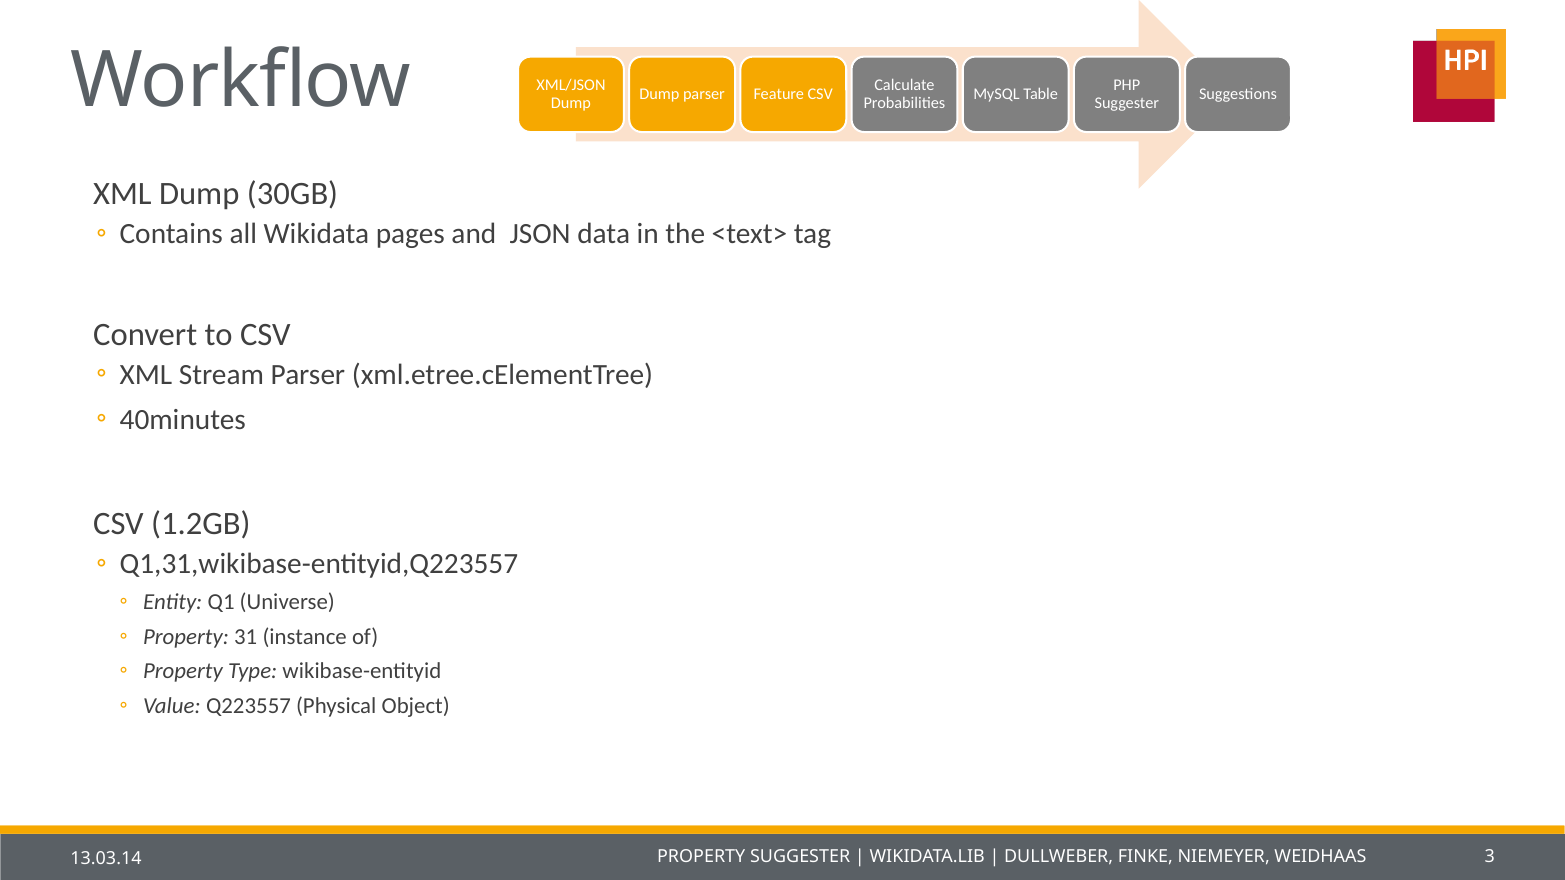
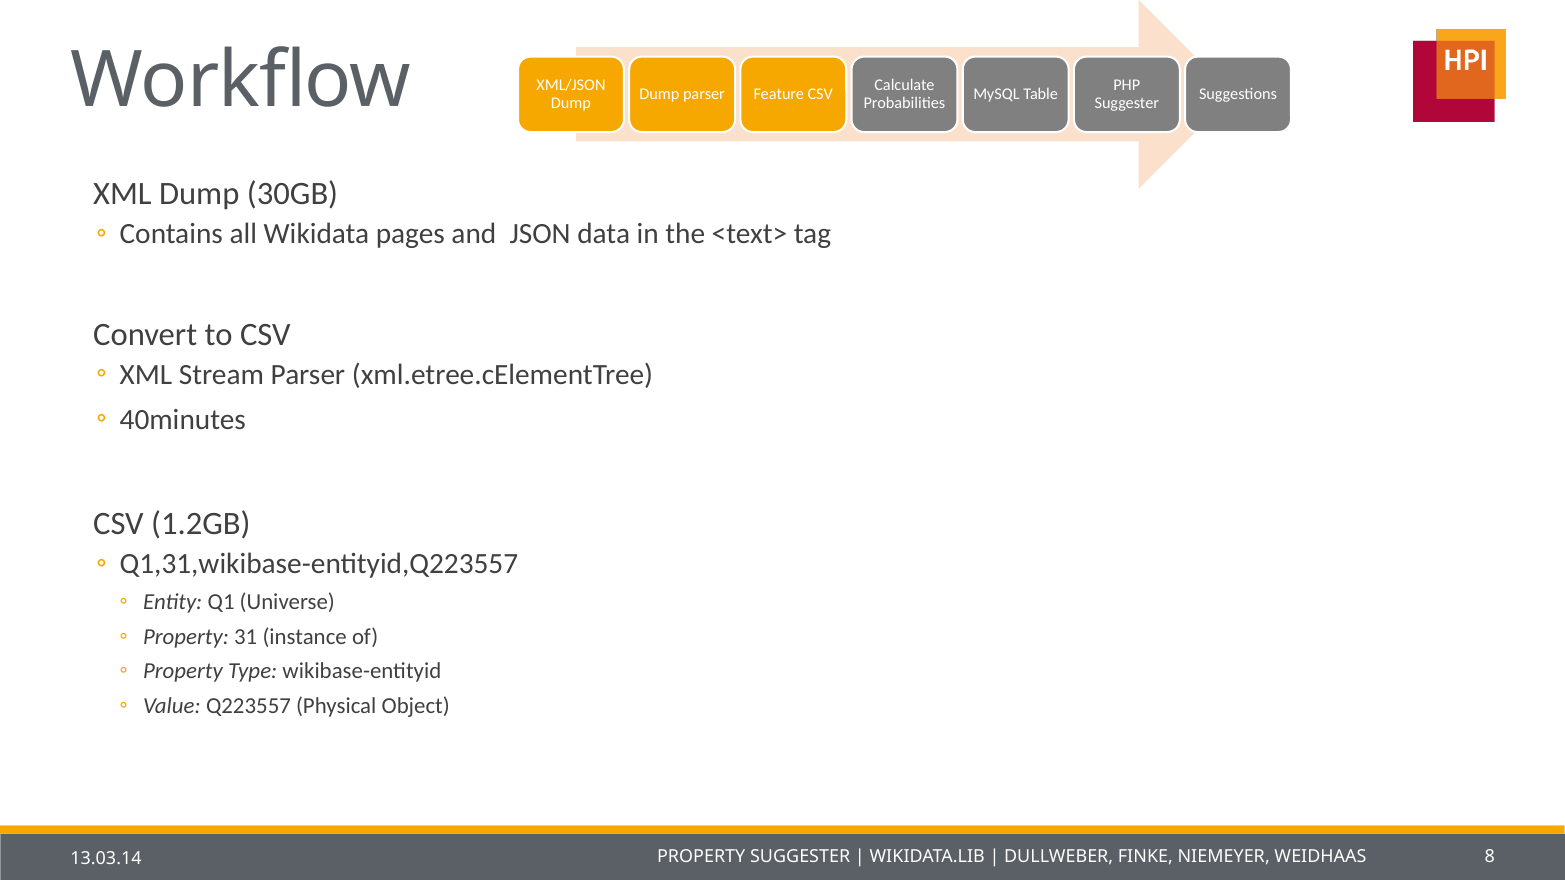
3: 3 -> 8
